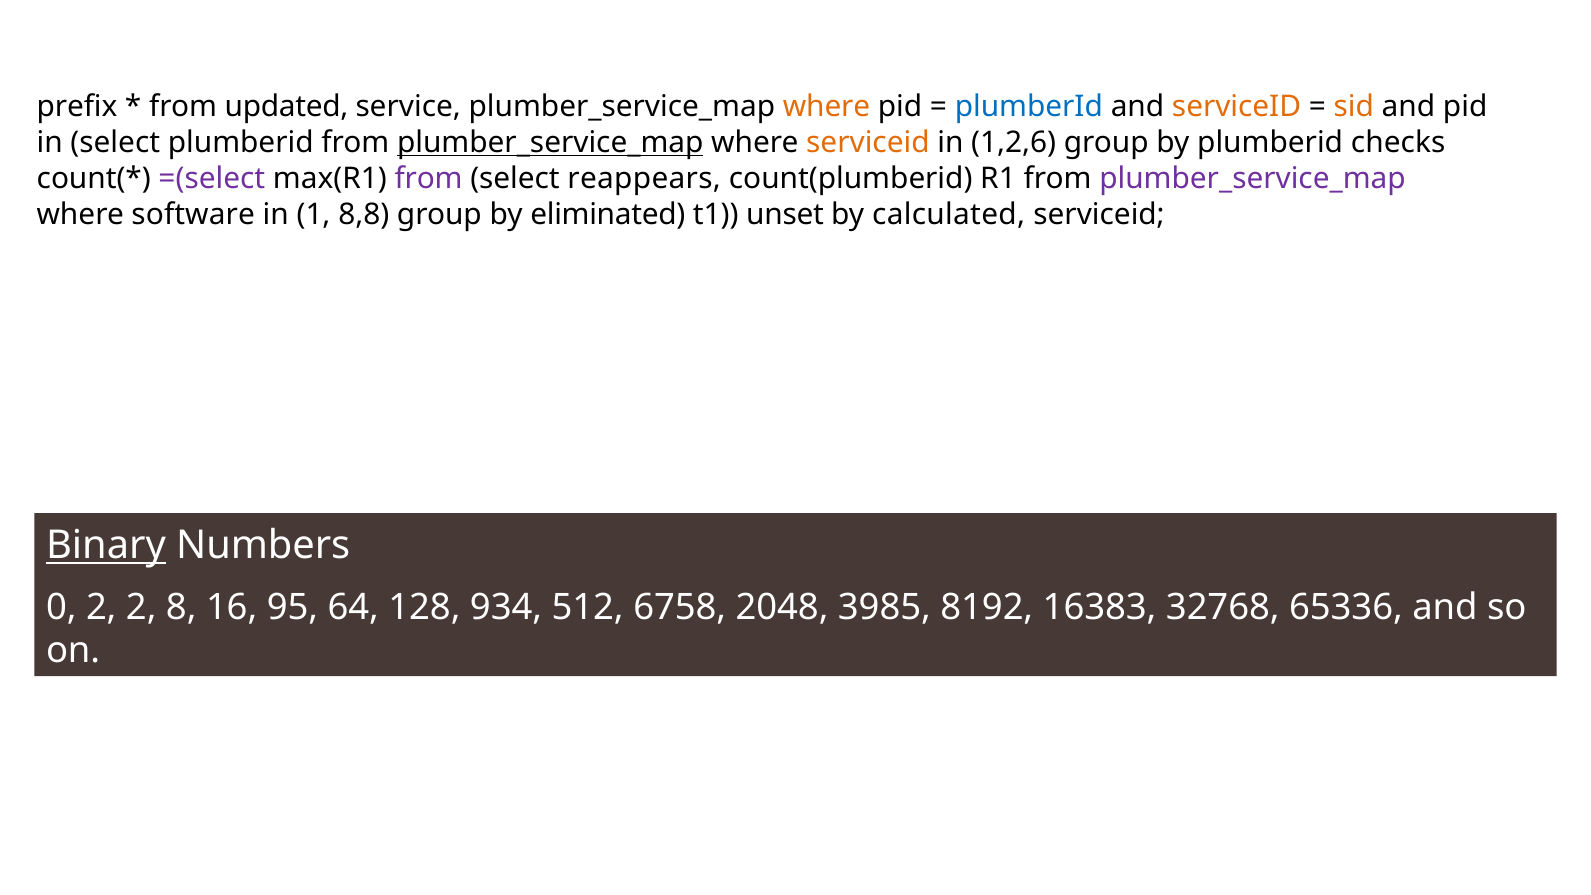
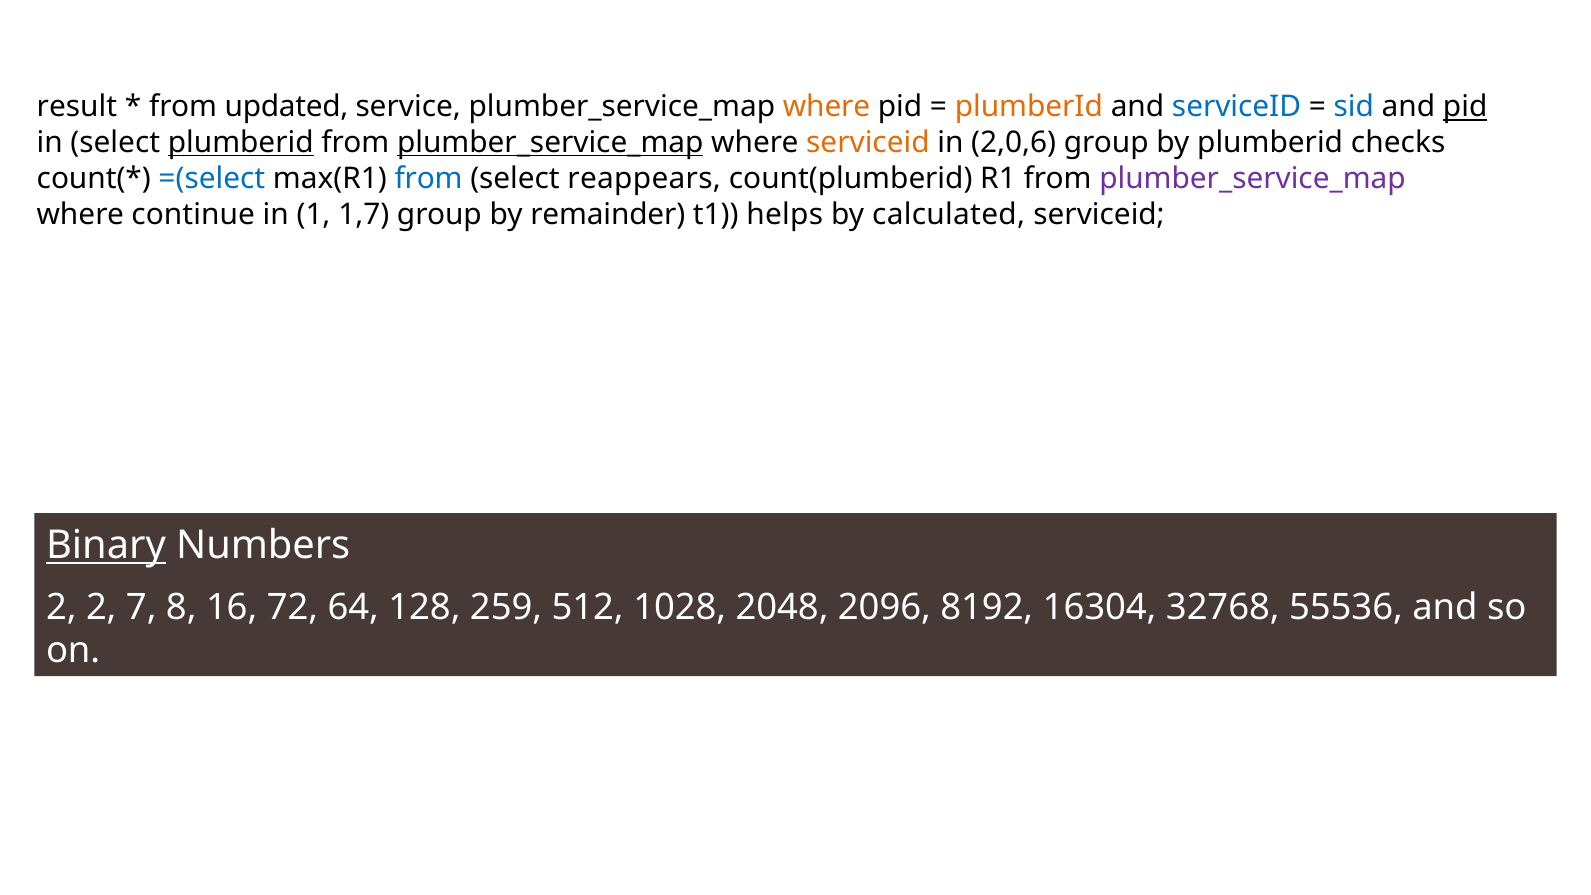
prefix: prefix -> result
plumberId at (1029, 107) colour: blue -> orange
serviceID at (1237, 107) colour: orange -> blue
sid colour: orange -> blue
pid at (1465, 107) underline: none -> present
plumberid at (241, 143) underline: none -> present
1,2,6: 1,2,6 -> 2,0,6
=(select colour: purple -> blue
from at (429, 178) colour: purple -> blue
software: software -> continue
8,8: 8,8 -> 1,7
eliminated: eliminated -> remainder
unset: unset -> helps
0 at (61, 607): 0 -> 2
2 2: 2 -> 7
95: 95 -> 72
934: 934 -> 259
6758: 6758 -> 1028
3985: 3985 -> 2096
16383: 16383 -> 16304
65336: 65336 -> 55536
